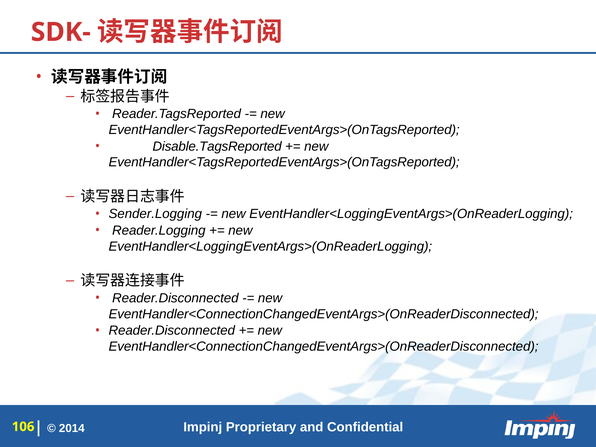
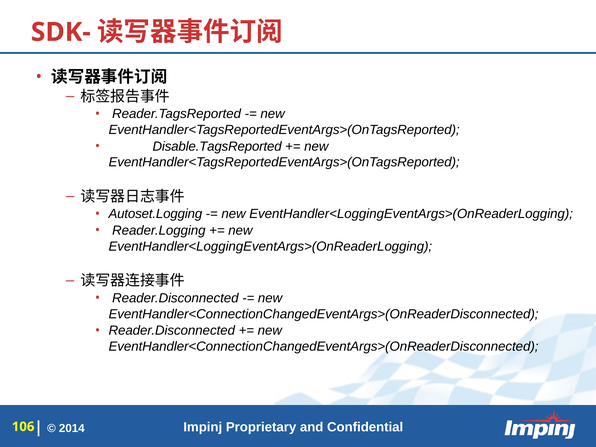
Sender.Logging: Sender.Logging -> Autoset.Logging
